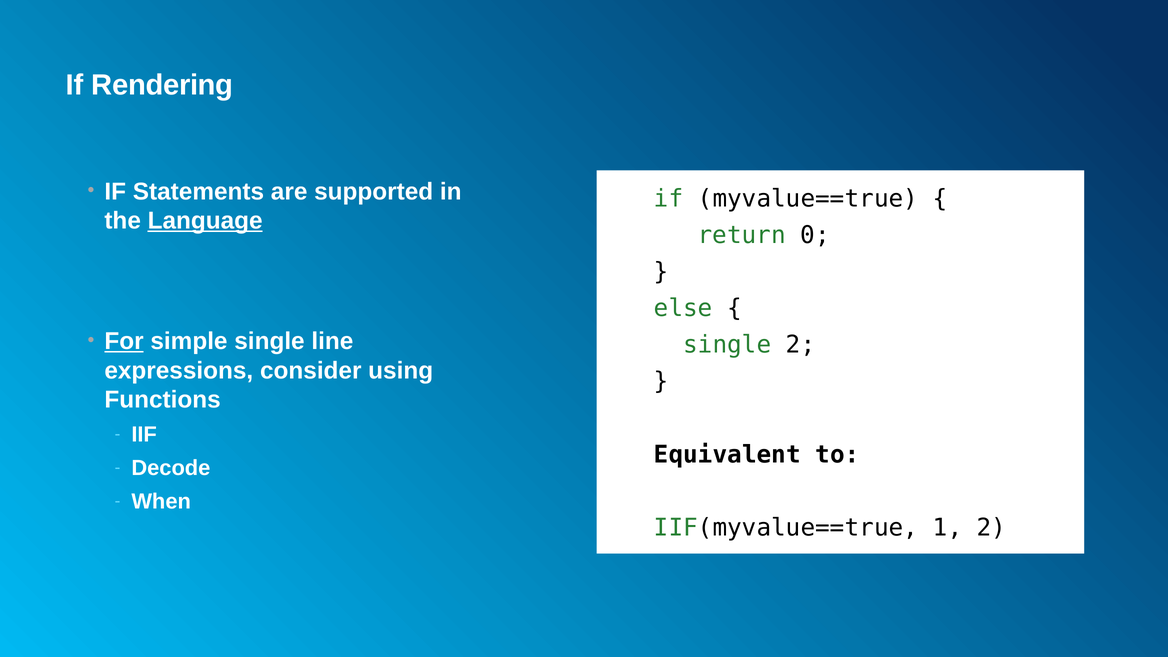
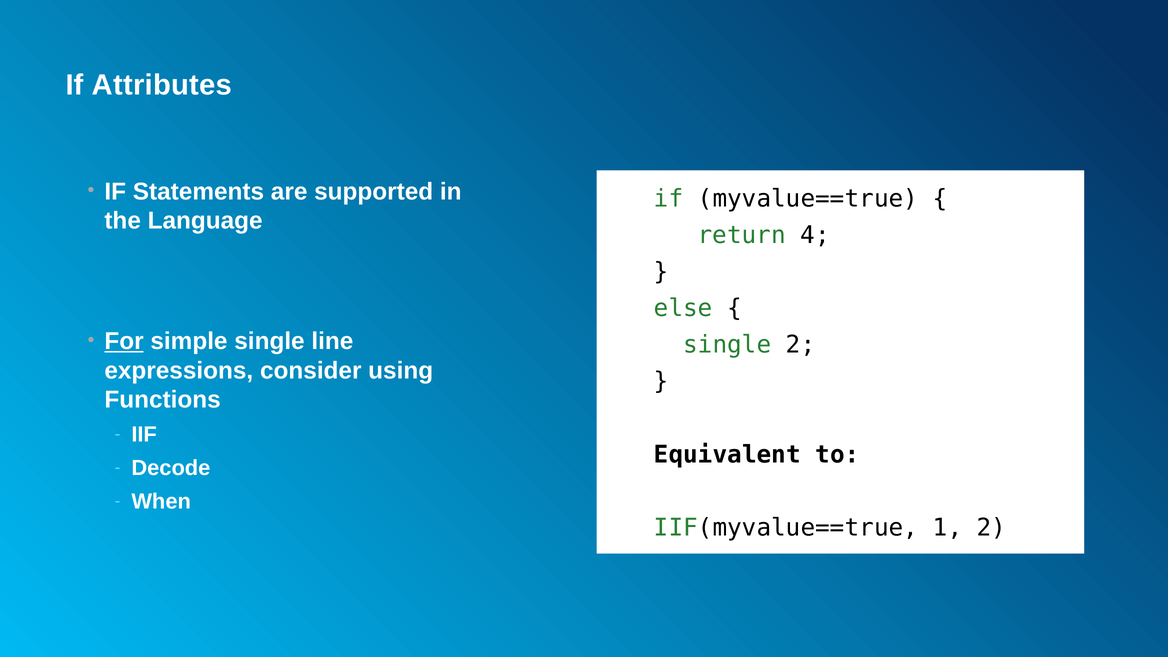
Rendering: Rendering -> Attributes
Language underline: present -> none
0: 0 -> 4
